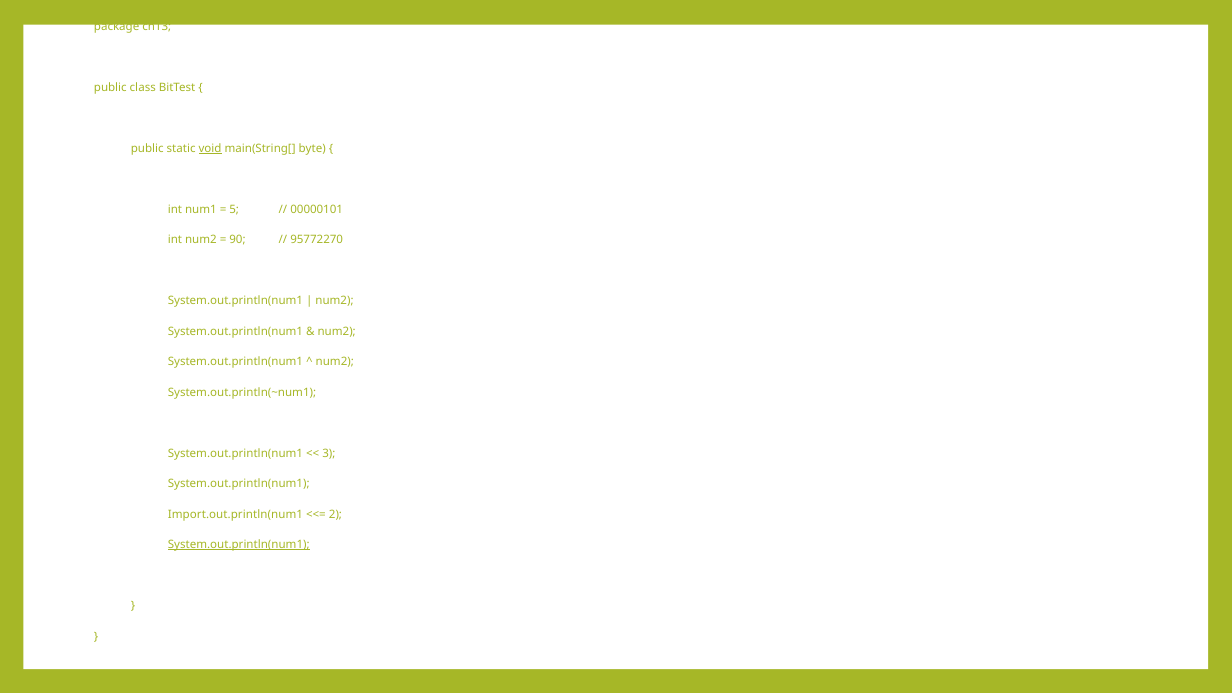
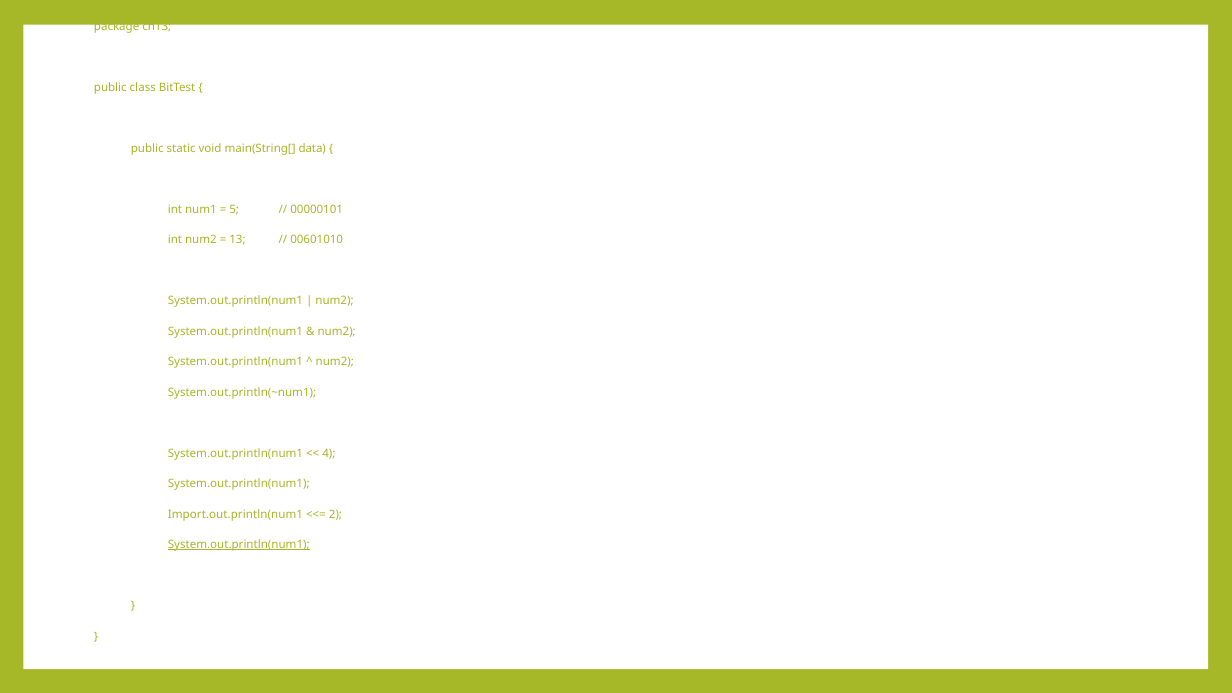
void underline: present -> none
byte: byte -> data
90: 90 -> 13
95772270: 95772270 -> 00601010
3: 3 -> 4
